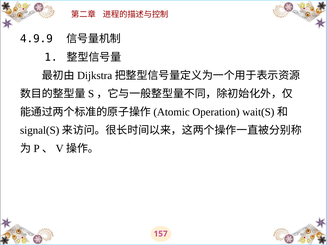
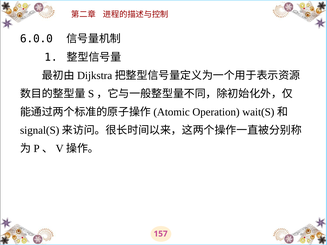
4.9.9: 4.9.9 -> 6.0.0
